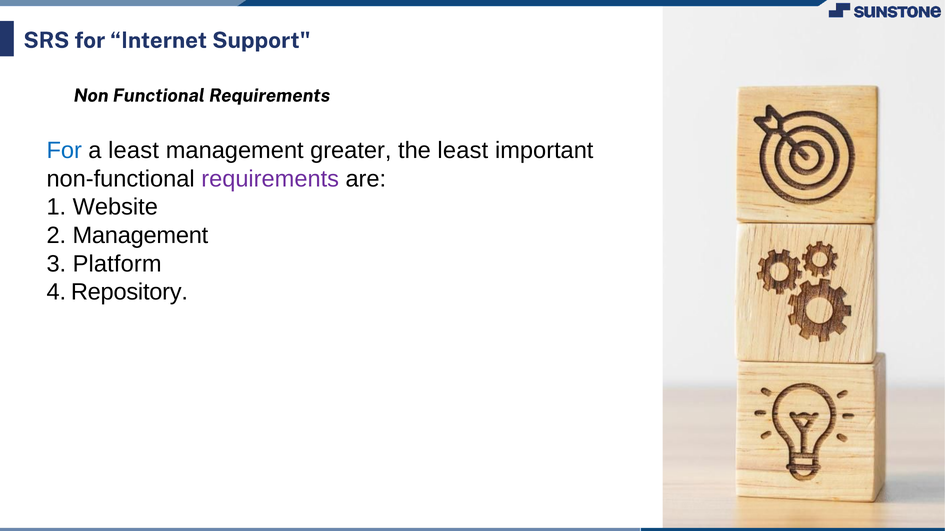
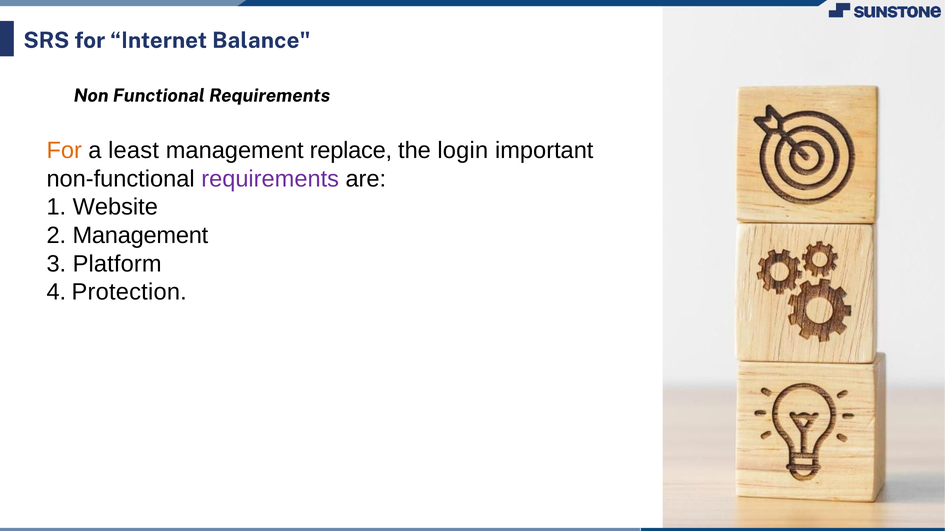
Support: Support -> Balance
For at (64, 151) colour: blue -> orange
greater: greater -> replace
the least: least -> login
Repository: Repository -> Protection
